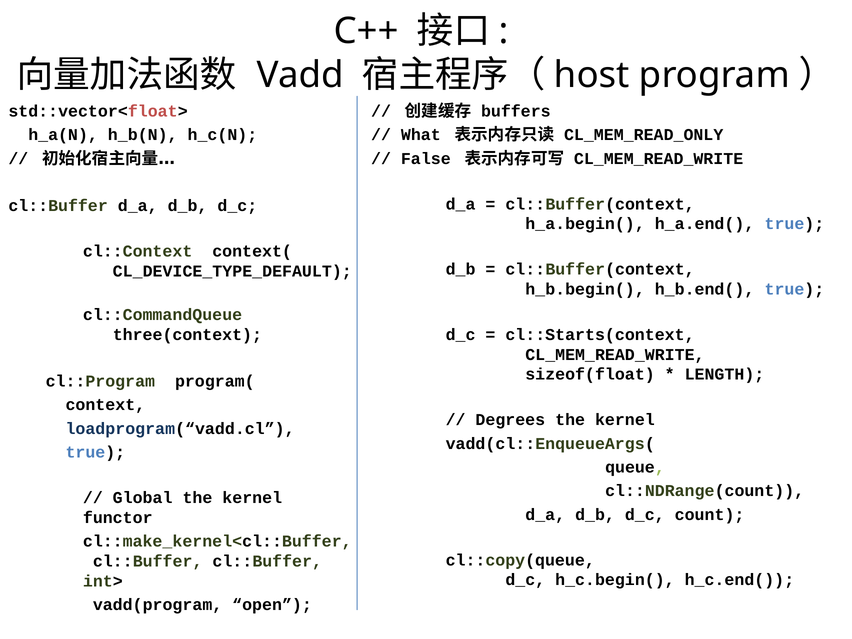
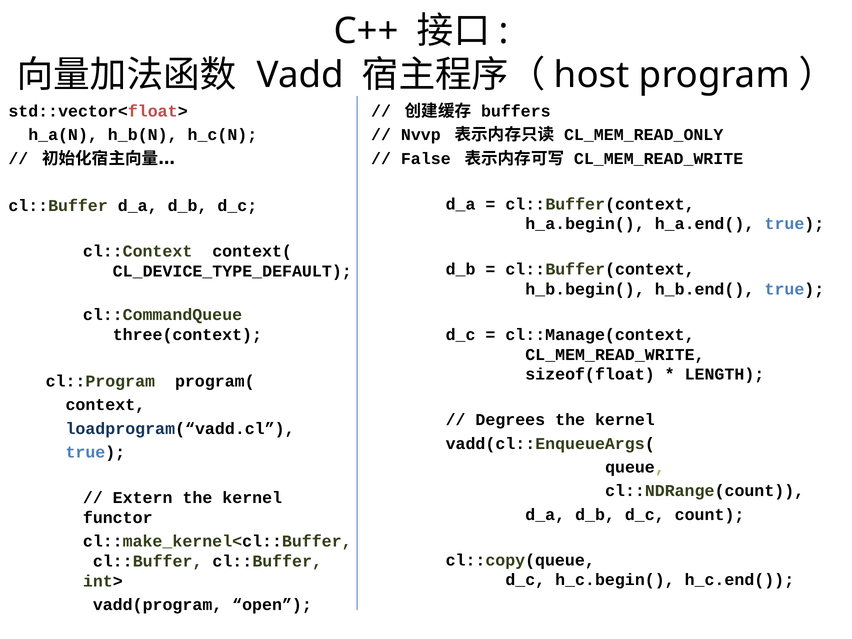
What: What -> Nvvp
cl::Starts(context: cl::Starts(context -> cl::Manage(context
Global: Global -> Extern
